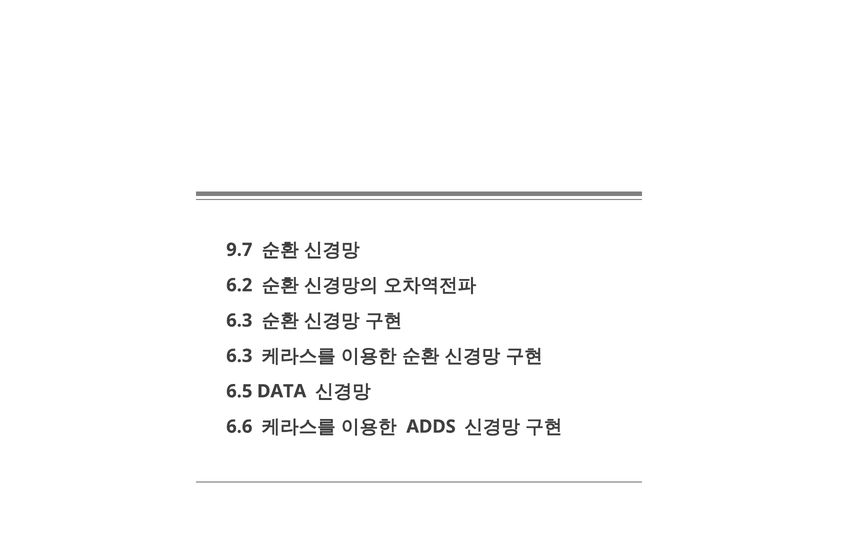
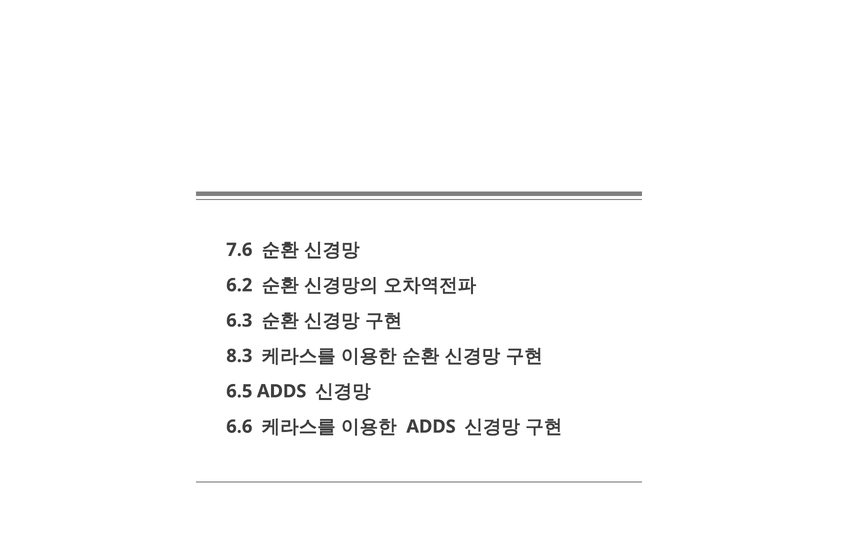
9.7: 9.7 -> 7.6
6.3 at (239, 356): 6.3 -> 8.3
6.5 DATA: DATA -> ADDS
